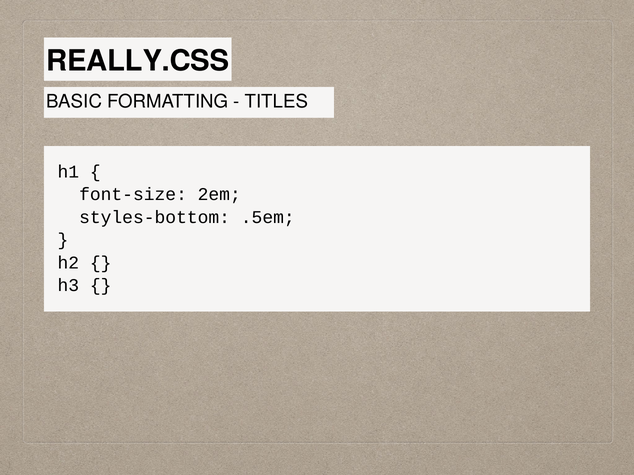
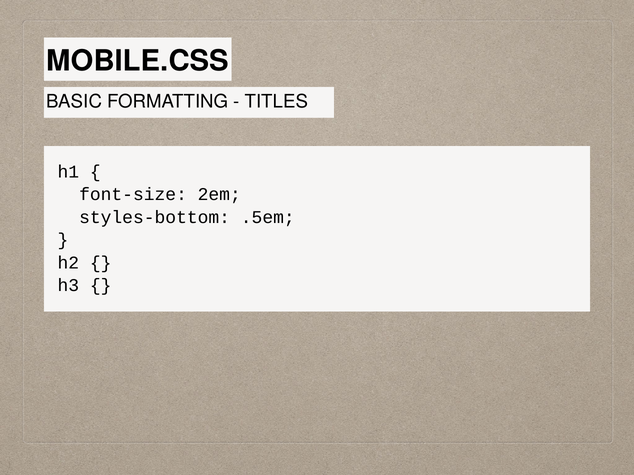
REALLY.CSS: REALLY.CSS -> MOBILE.CSS
